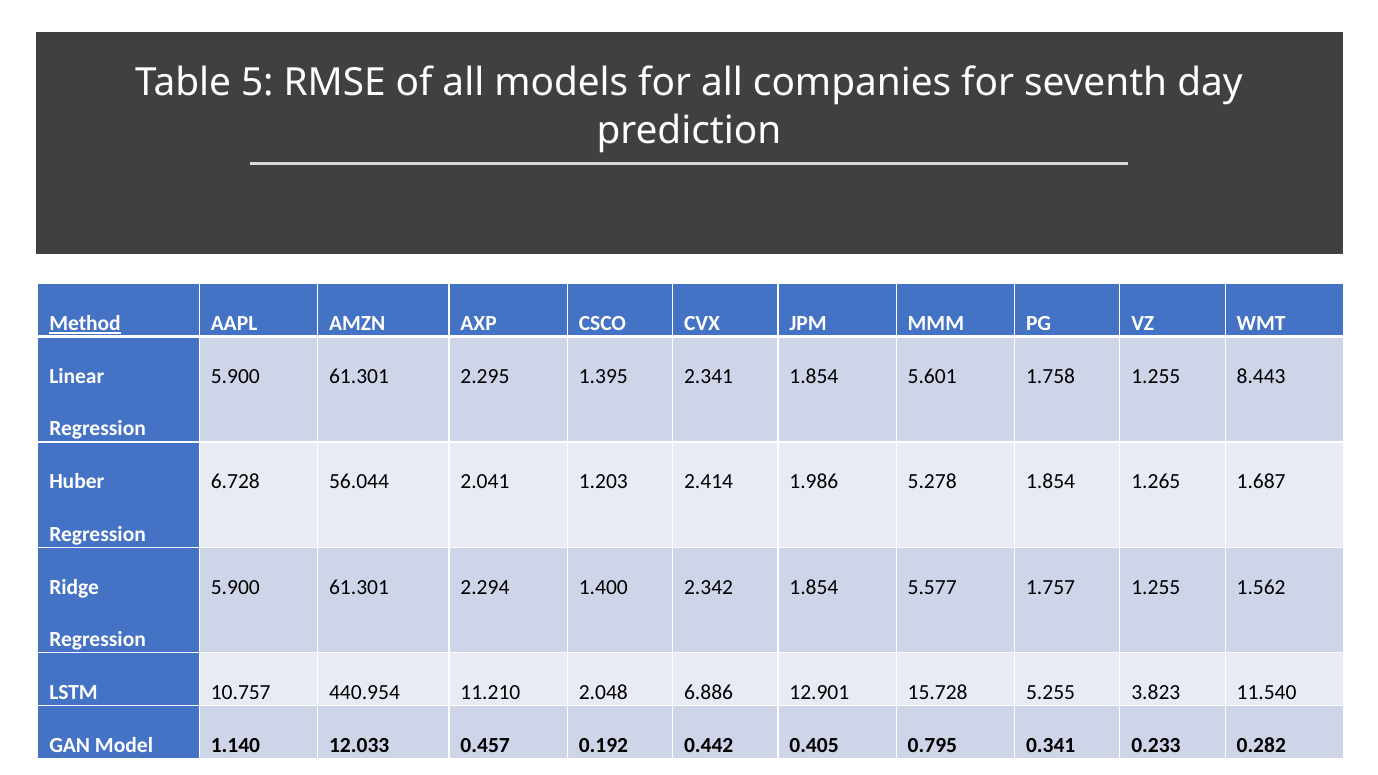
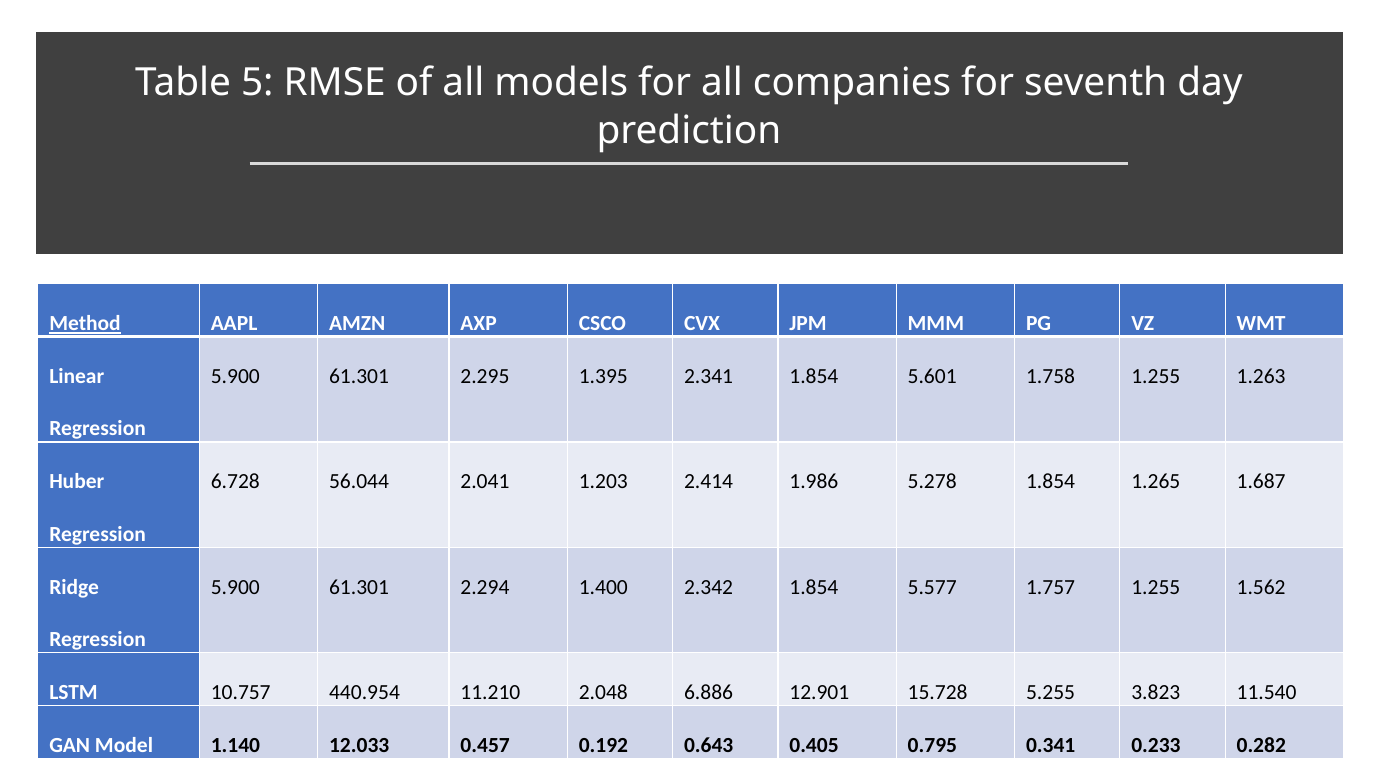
8.443: 8.443 -> 1.263
0.442: 0.442 -> 0.643
